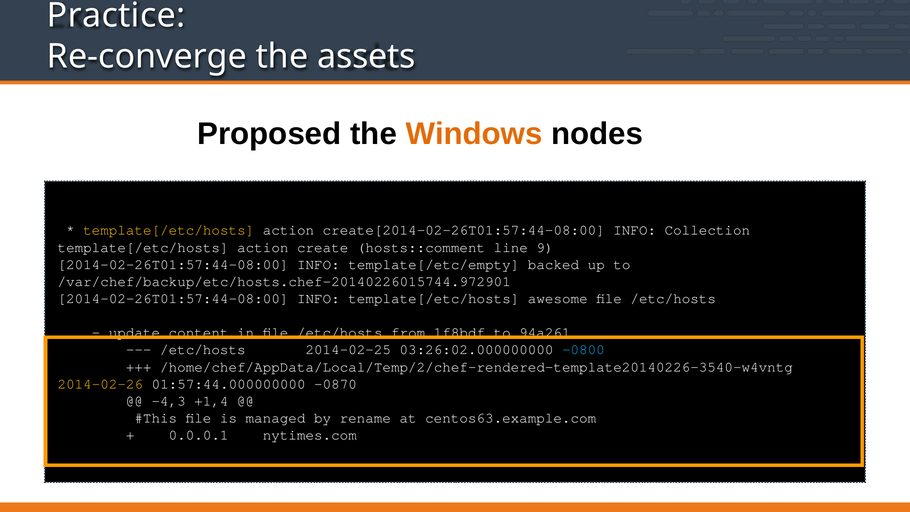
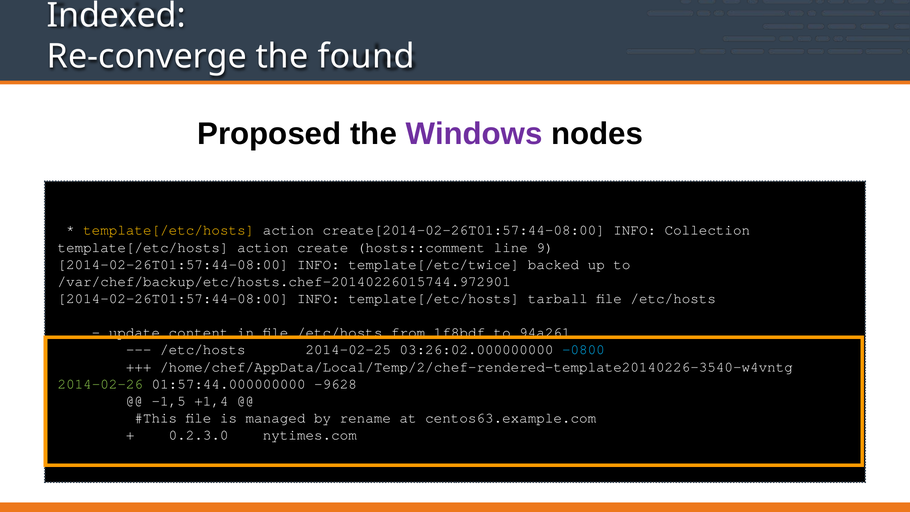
Practice: Practice -> Indexed
assets: assets -> found
Windows colour: orange -> purple
template[/etc/empty: template[/etc/empty -> template[/etc/twice
awesome: awesome -> tarball
2014-02-26 colour: yellow -> light green
-0870: -0870 -> -9628
-4,3: -4,3 -> -1,5
0.0.0.1: 0.0.0.1 -> 0.2.3.0
